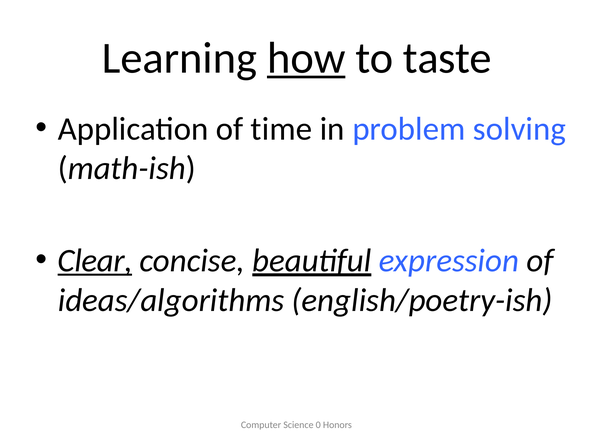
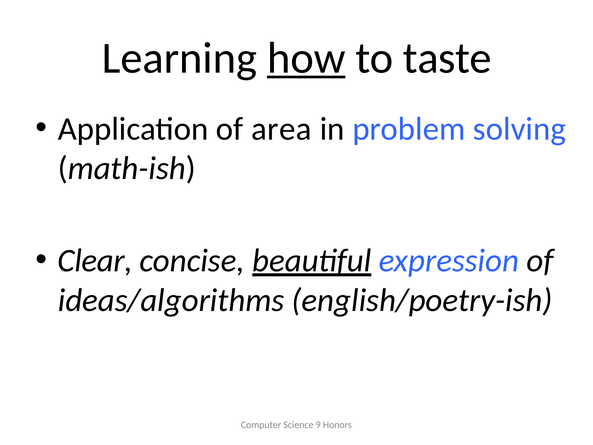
time: time -> area
Clear underline: present -> none
0: 0 -> 9
